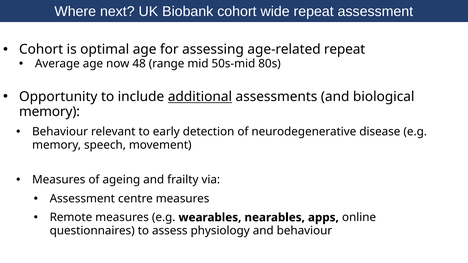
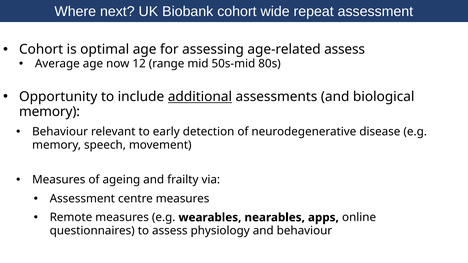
age-related repeat: repeat -> assess
48: 48 -> 12
